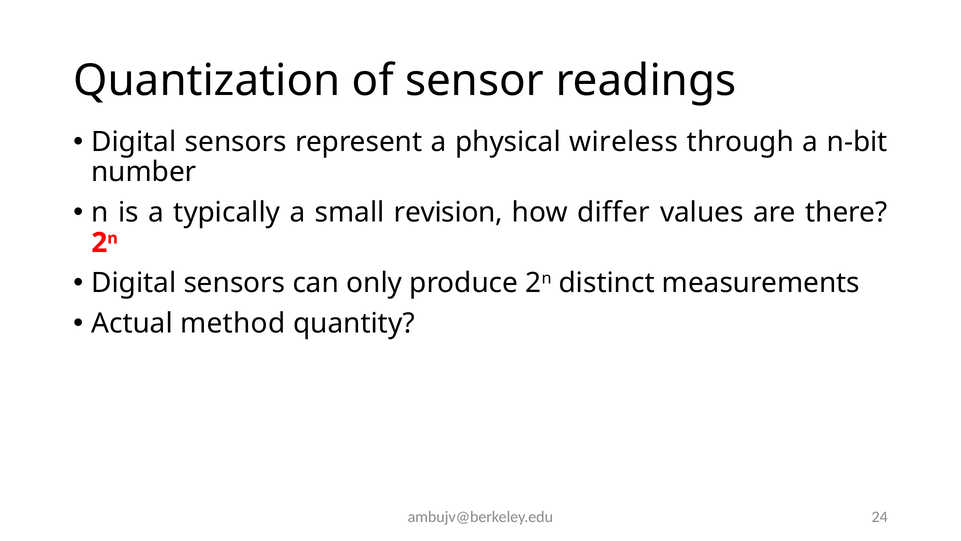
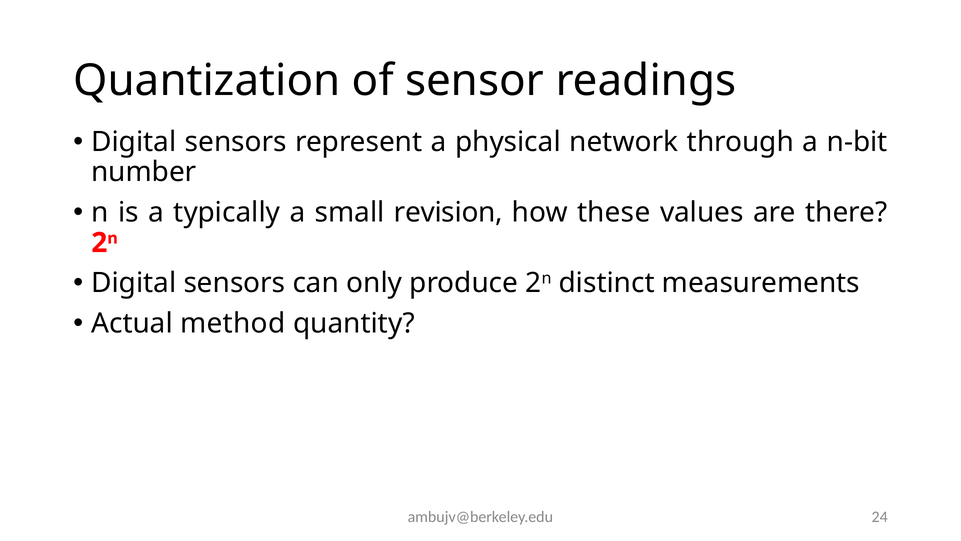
wireless: wireless -> network
differ: differ -> these
